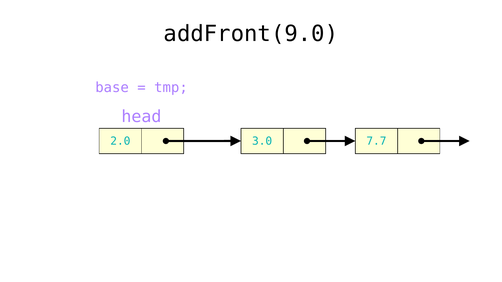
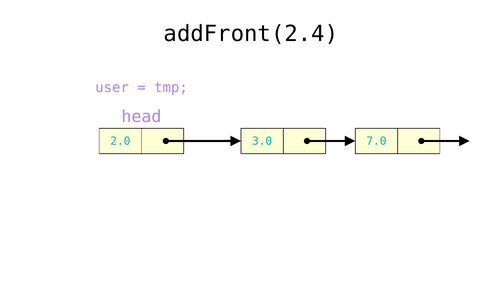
addFront(9.0: addFront(9.0 -> addFront(2.4
base: base -> user
7.7: 7.7 -> 7.0
